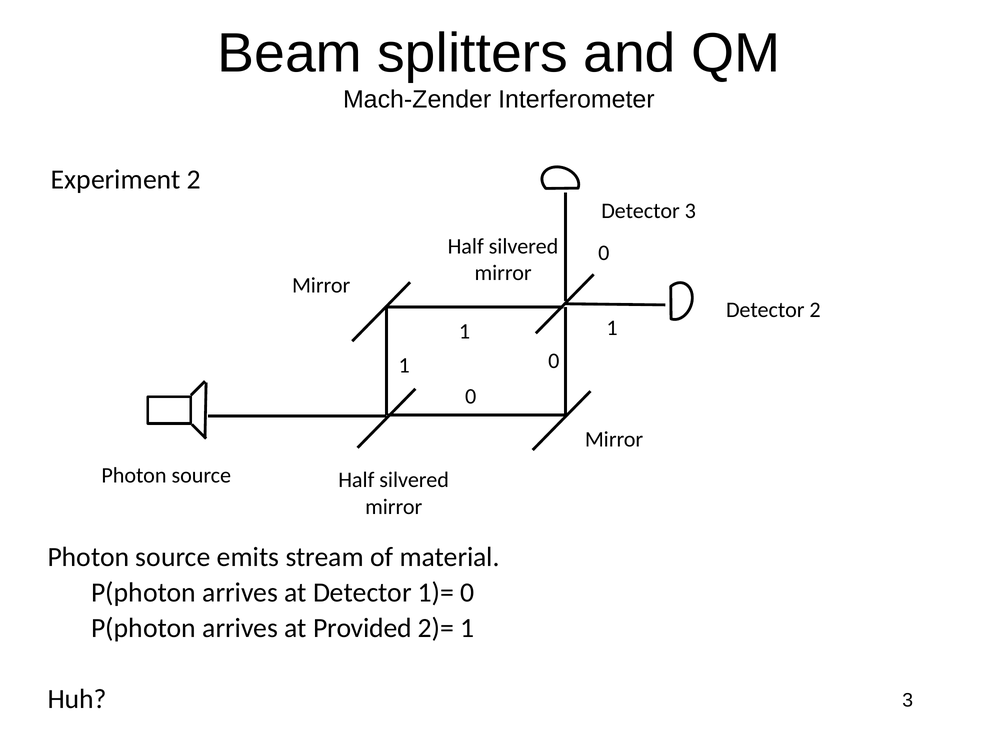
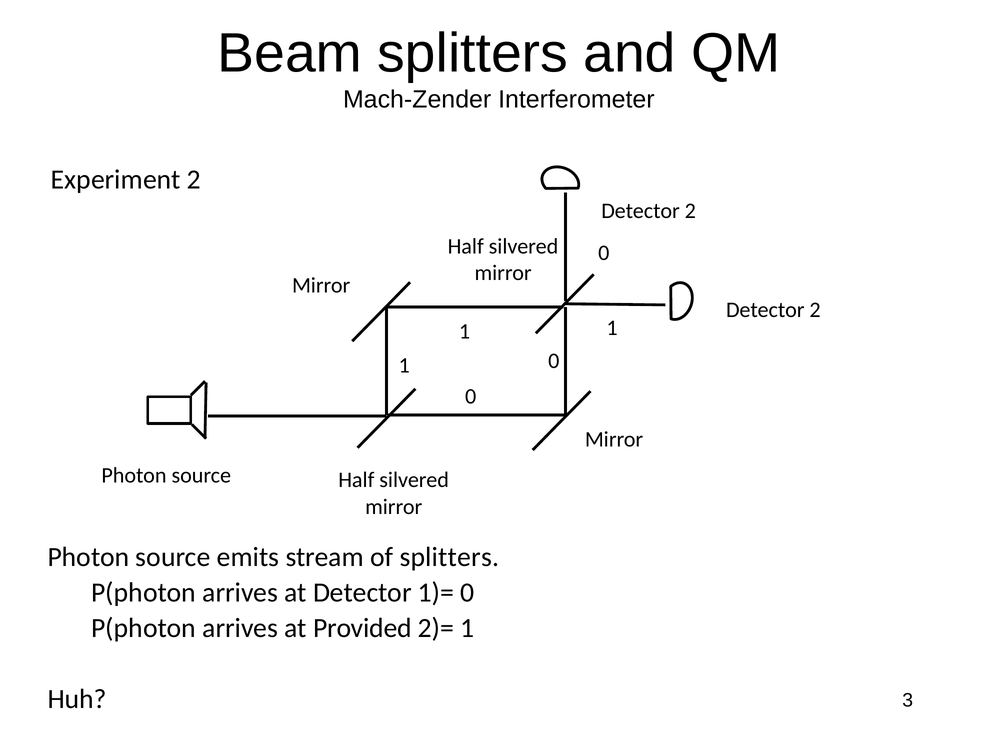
3 at (690, 211): 3 -> 2
of material: material -> splitters
